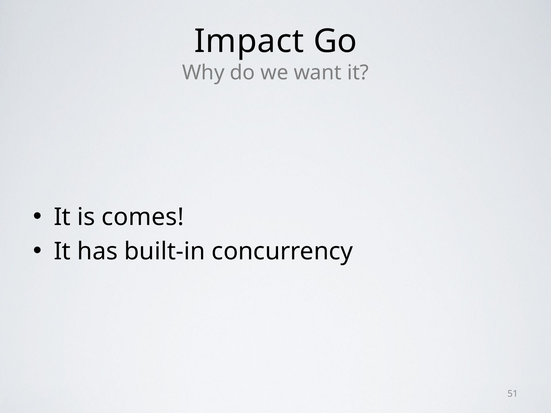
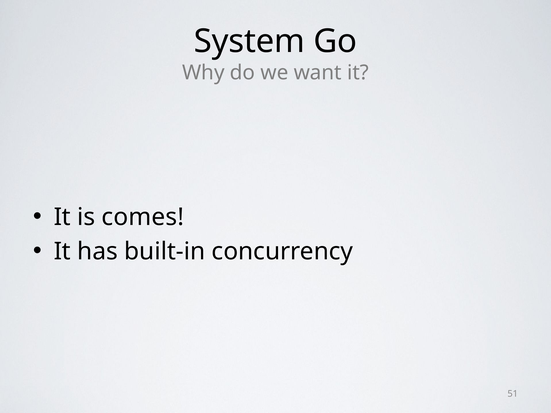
Impact: Impact -> System
